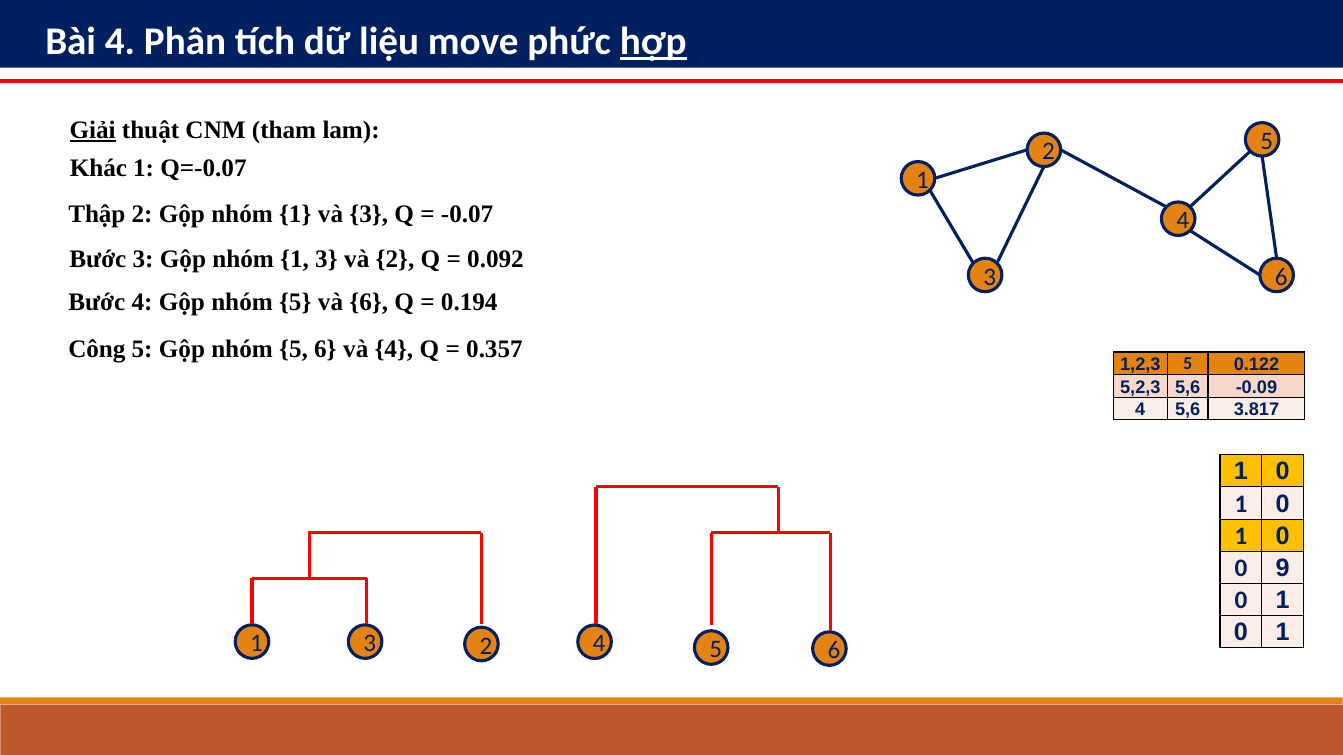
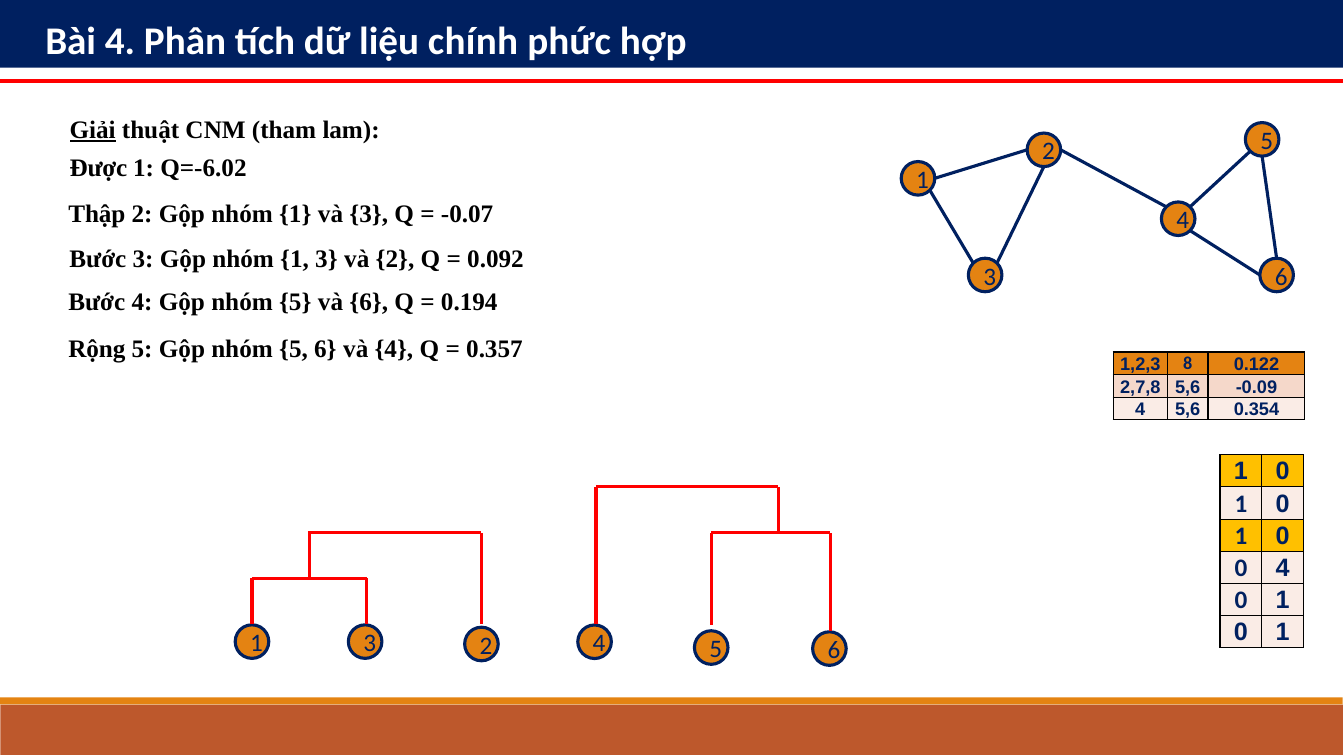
move: move -> chính
hợp underline: present -> none
Khác: Khác -> Được
Q=-0.07: Q=-0.07 -> Q=-6.02
Công: Công -> Rộng
1,2,3 5: 5 -> 8
5,2,3: 5,2,3 -> 2,7,8
3.817: 3.817 -> 0.354
0 9: 9 -> 4
